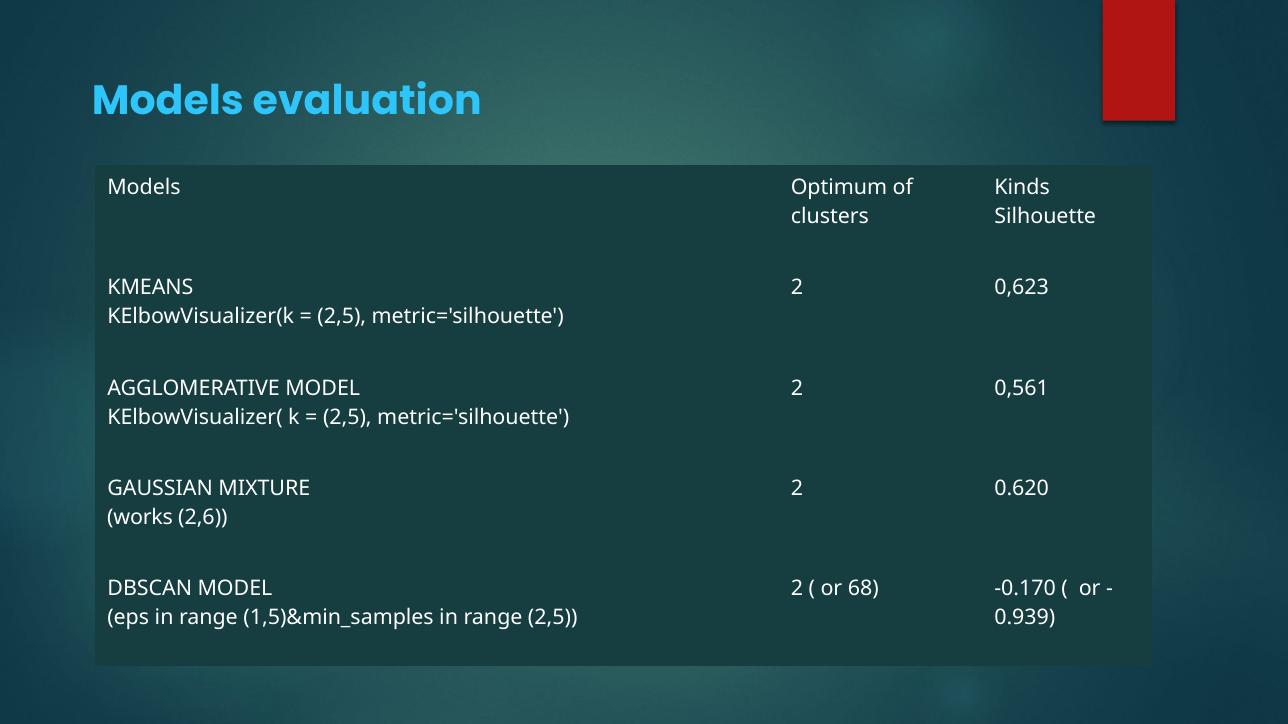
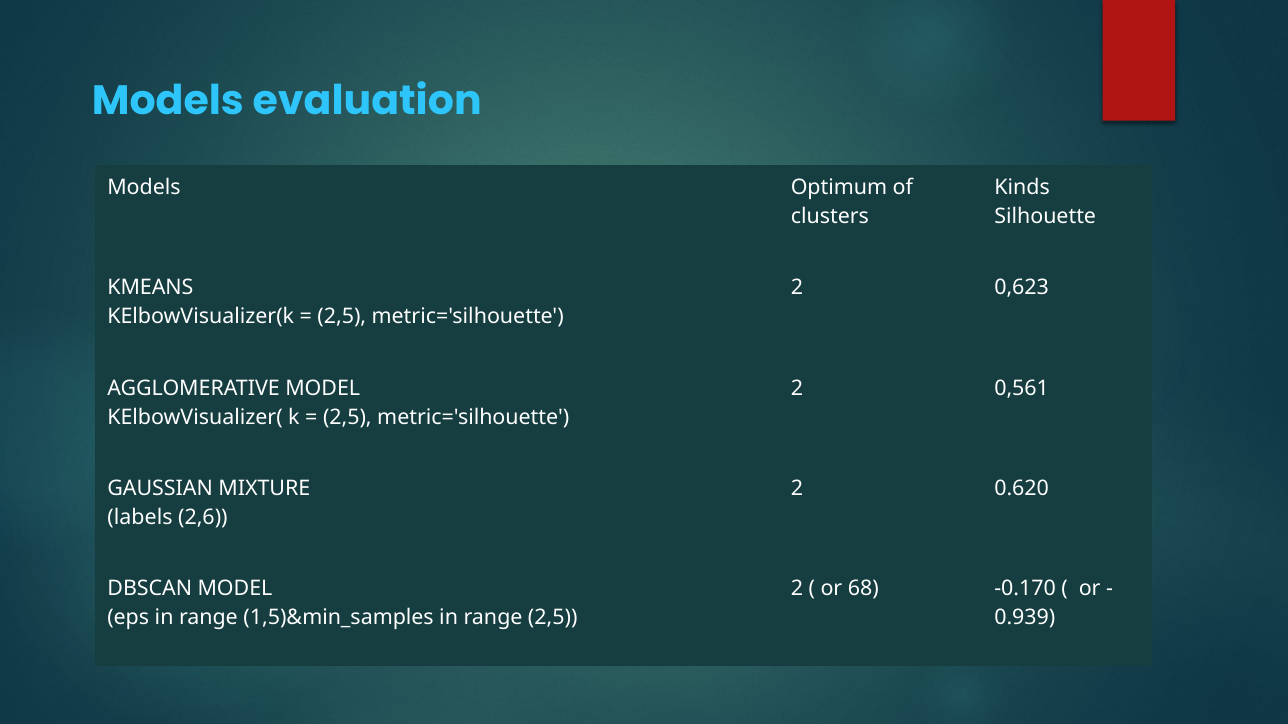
works: works -> labels
